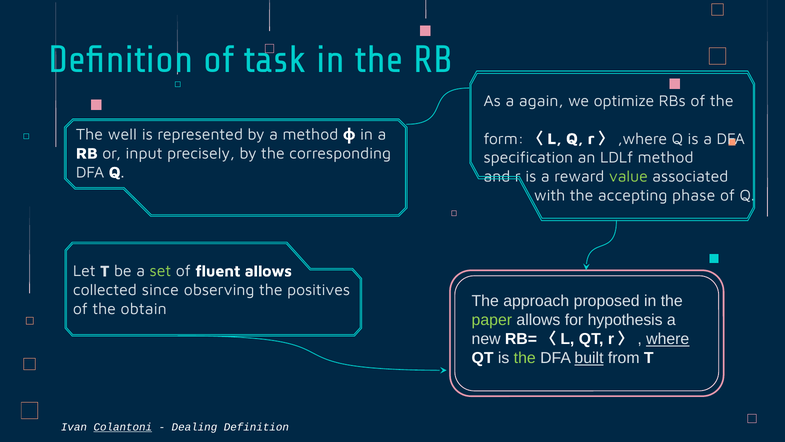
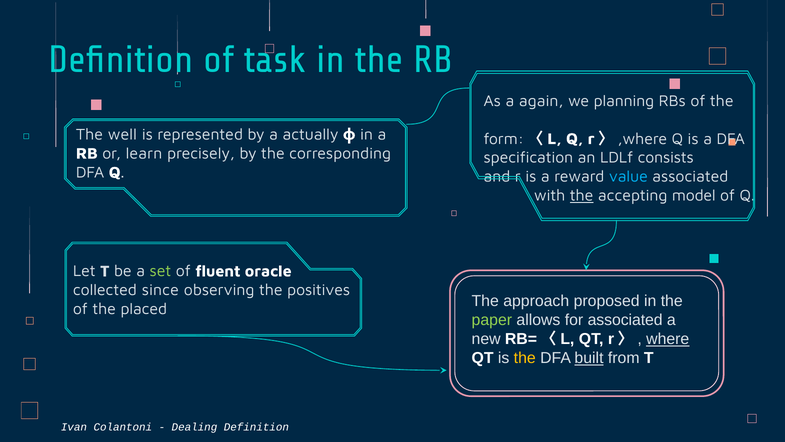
optimize: optimize -> planning
a method: method -> actually
input: input -> learn
LDLf method: method -> consists
value colour: light green -> light blue
the at (582, 196) underline: none -> present
phase: phase -> model
fluent allows: allows -> oracle
obtain: obtain -> placed
for hypothesis: hypothesis -> associated
the at (525, 358) colour: light green -> yellow
Colantoni underline: present -> none
